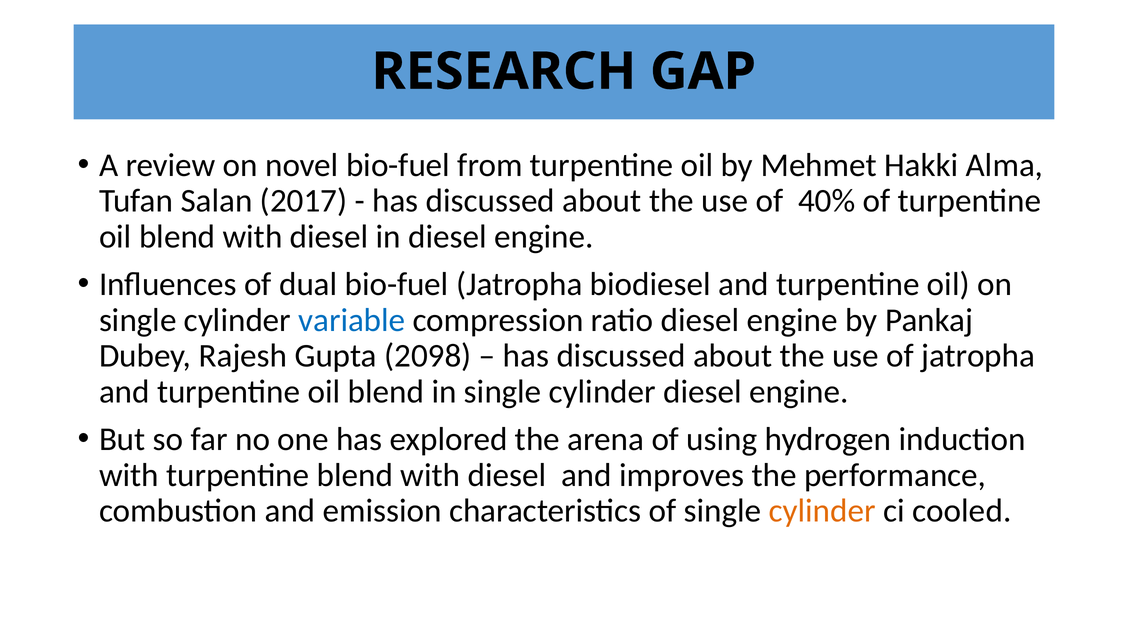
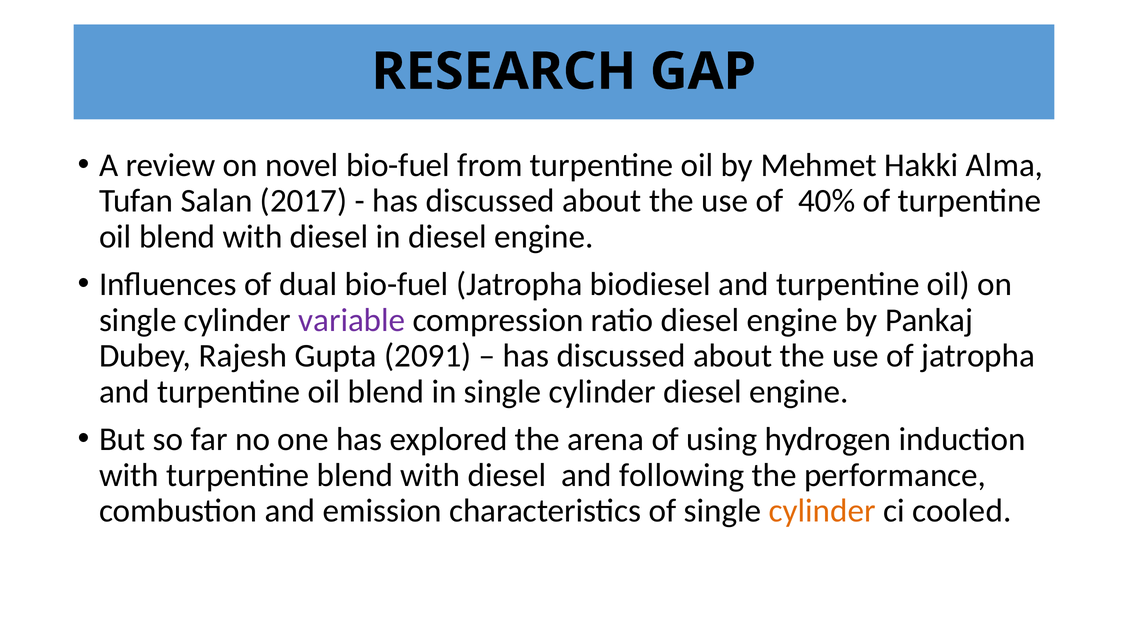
variable colour: blue -> purple
2098: 2098 -> 2091
improves: improves -> following
